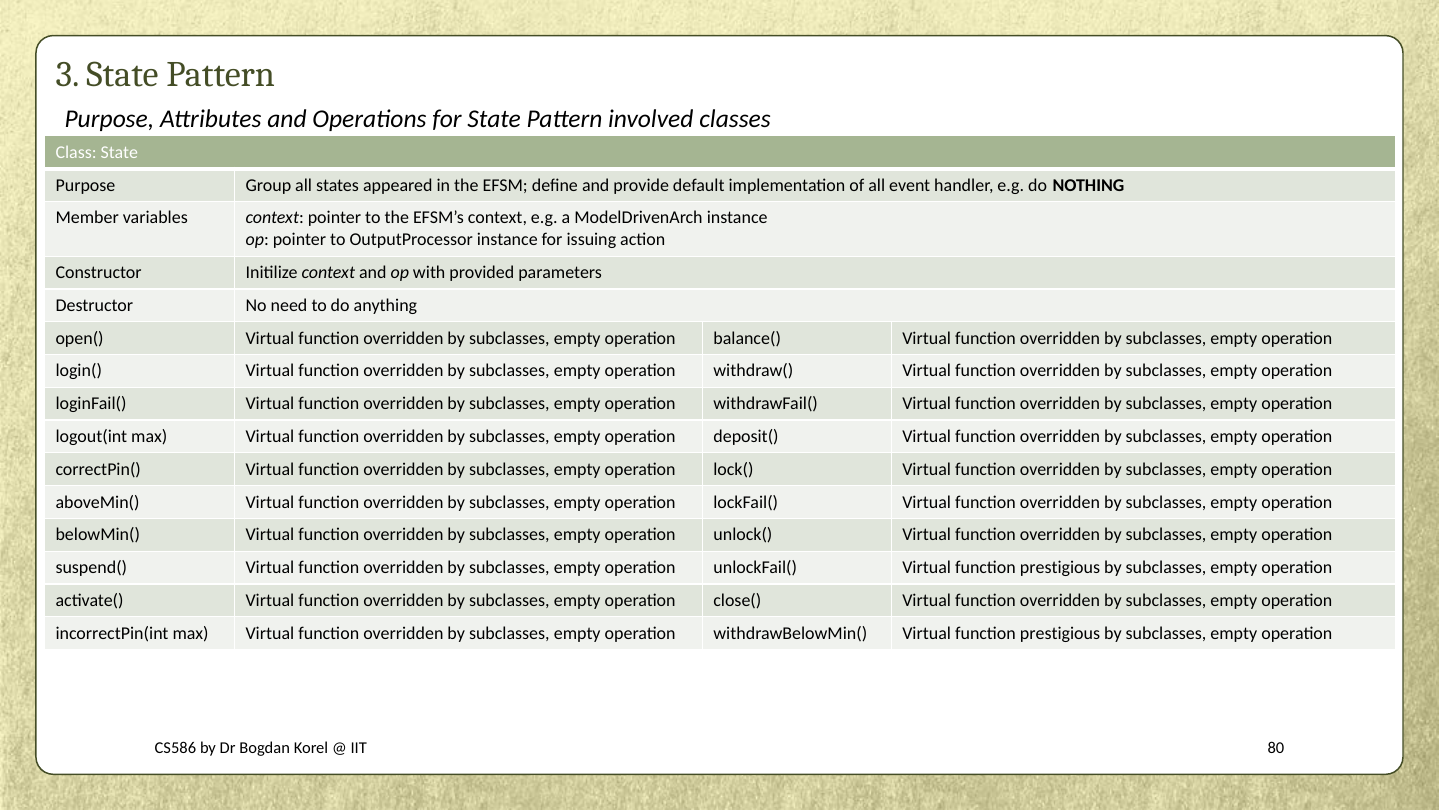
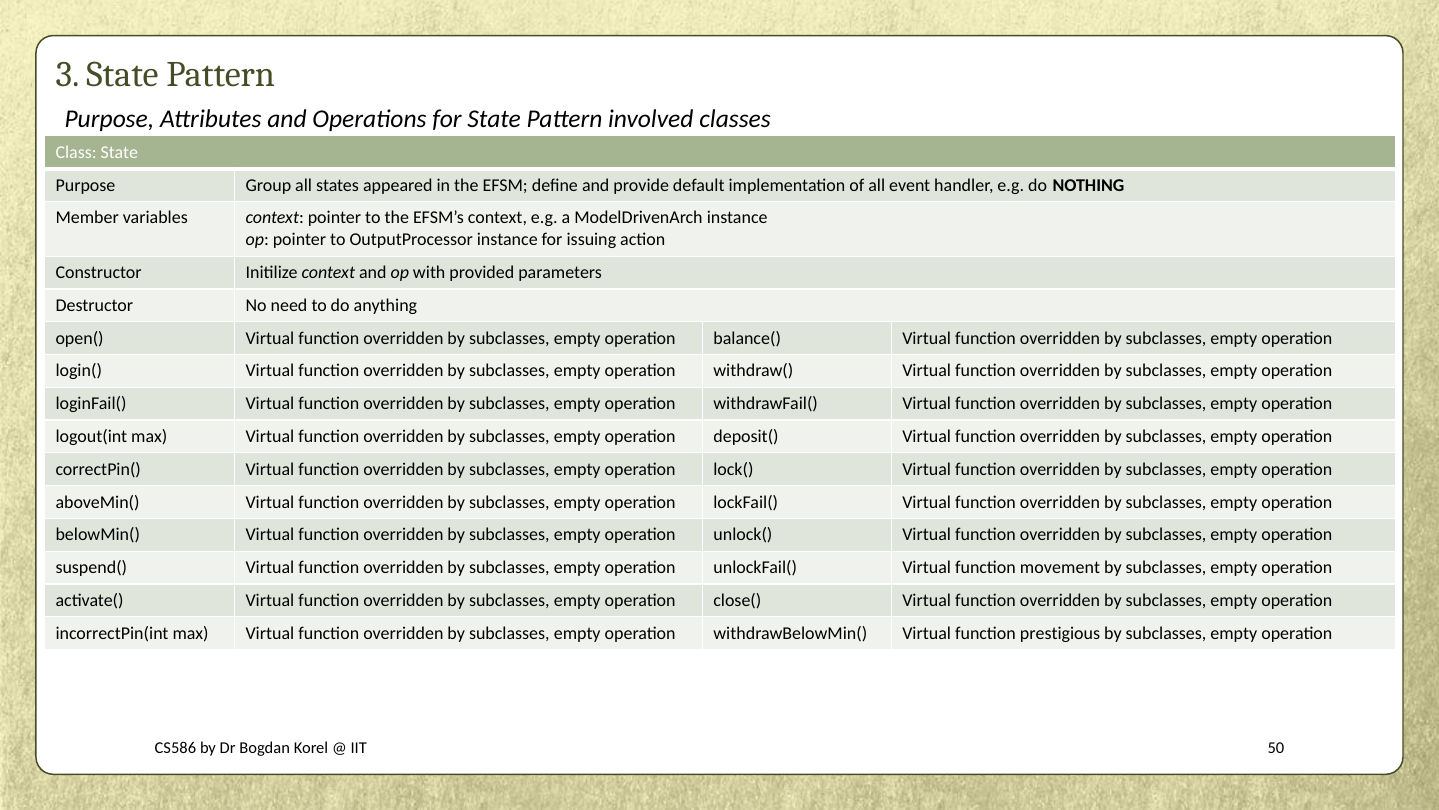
unlockFail( Virtual function prestigious: prestigious -> movement
80: 80 -> 50
